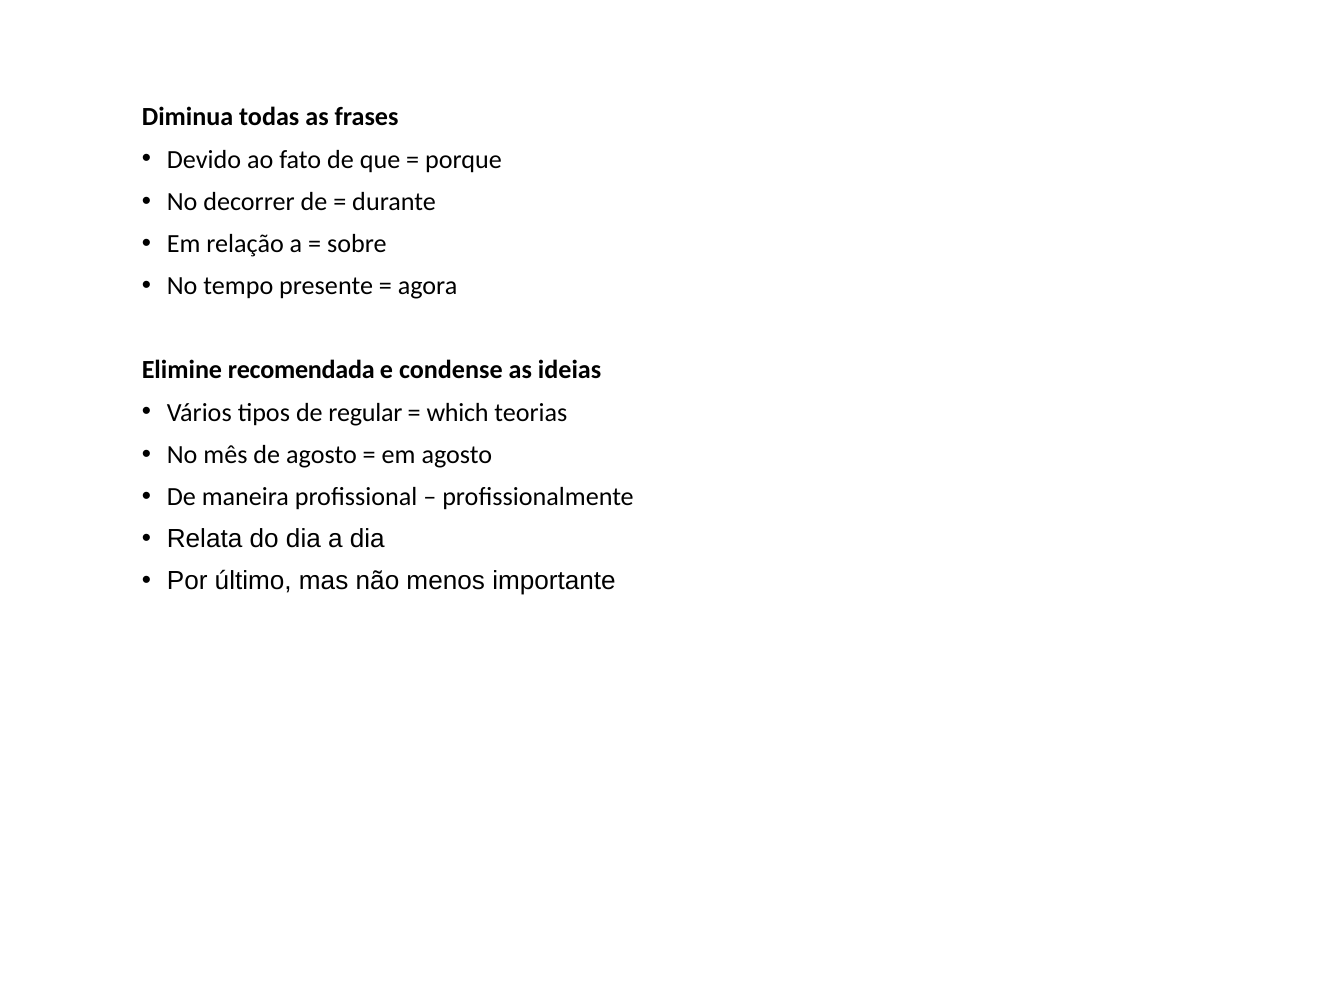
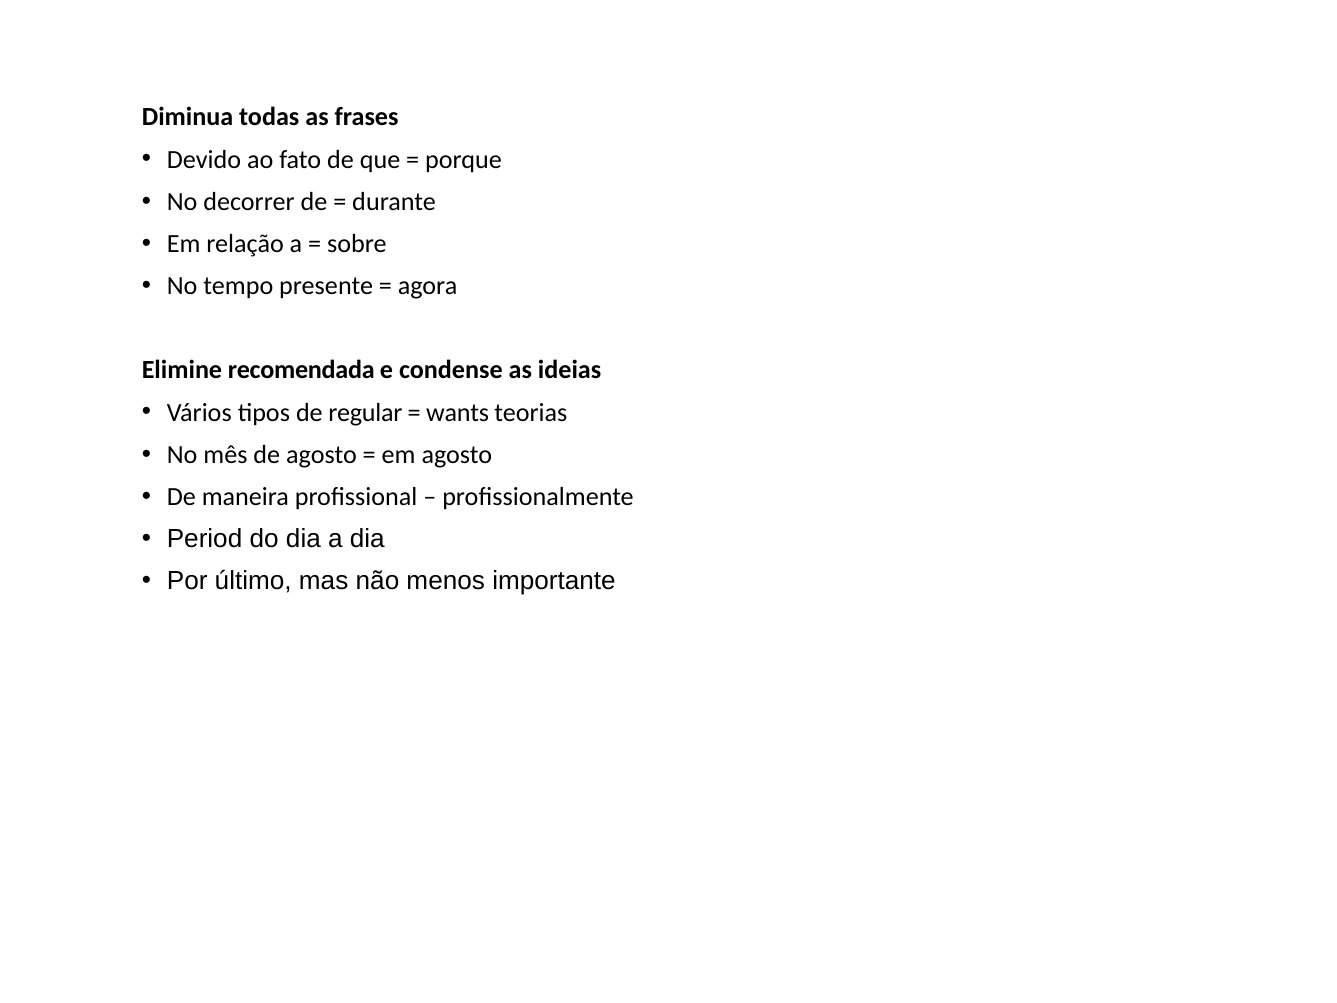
which: which -> wants
Relata: Relata -> Period
